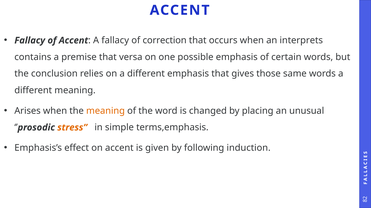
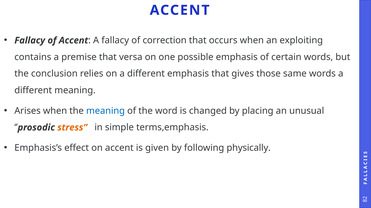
interprets: interprets -> exploiting
meaning at (105, 111) colour: orange -> blue
induction: induction -> physically
